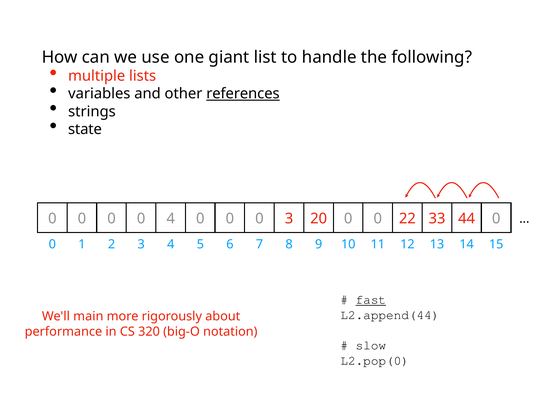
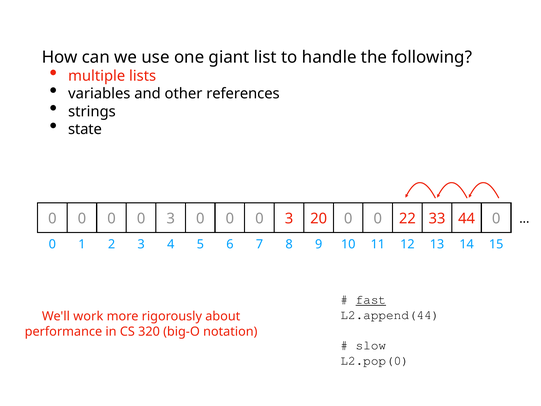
references underline: present -> none
4 at (171, 218): 4 -> 3
main: main -> work
